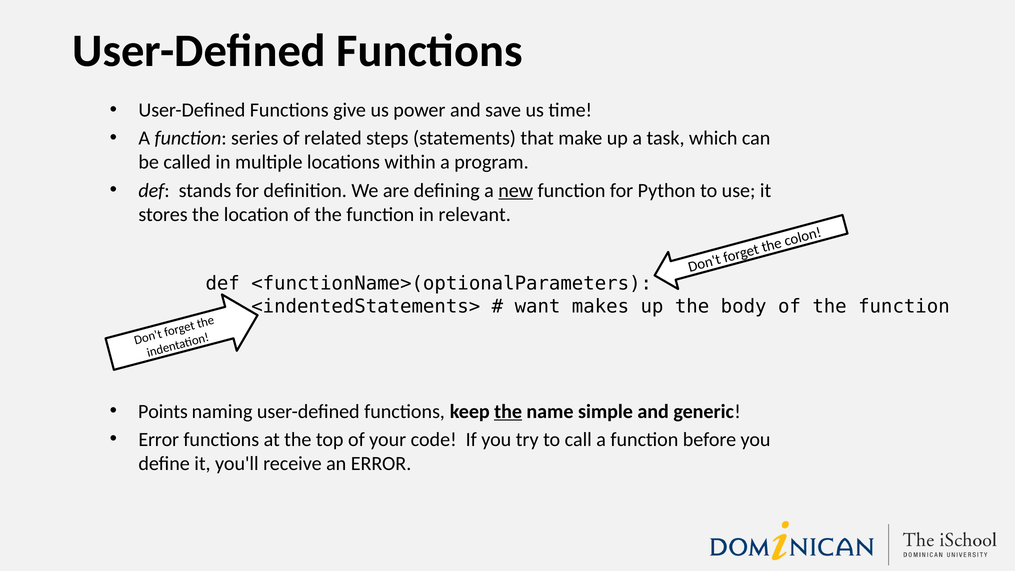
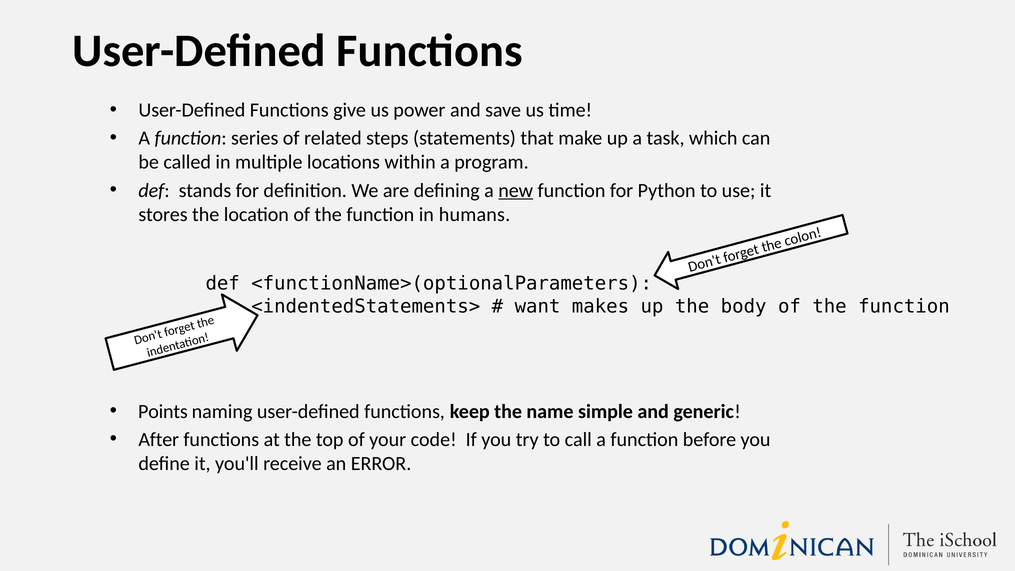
relevant: relevant -> humans
the at (508, 411) underline: present -> none
Error at (159, 439): Error -> After
